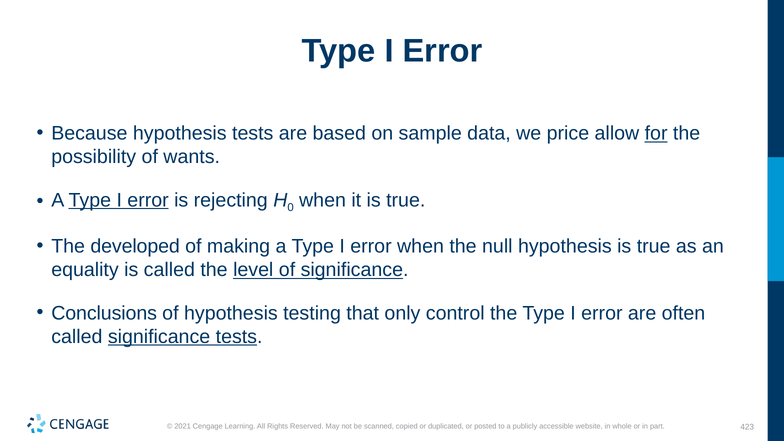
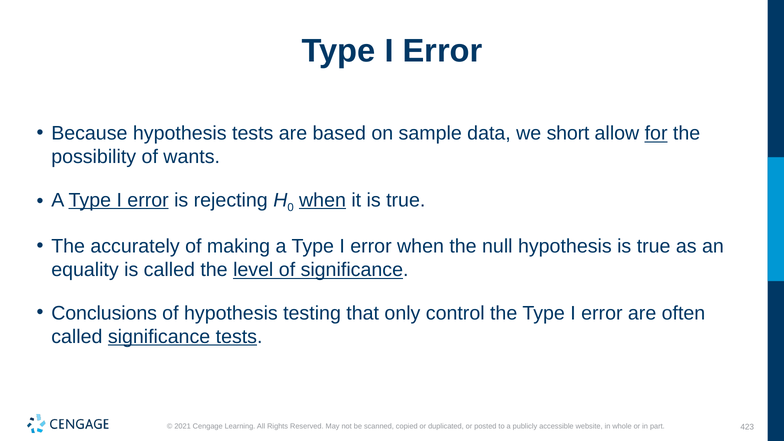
price: price -> short
when at (323, 200) underline: none -> present
developed: developed -> accurately
